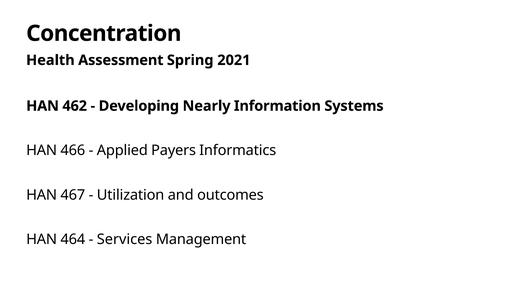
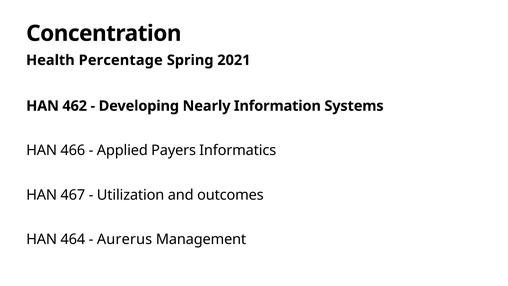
Assessment: Assessment -> Percentage
Services: Services -> Aurerus
